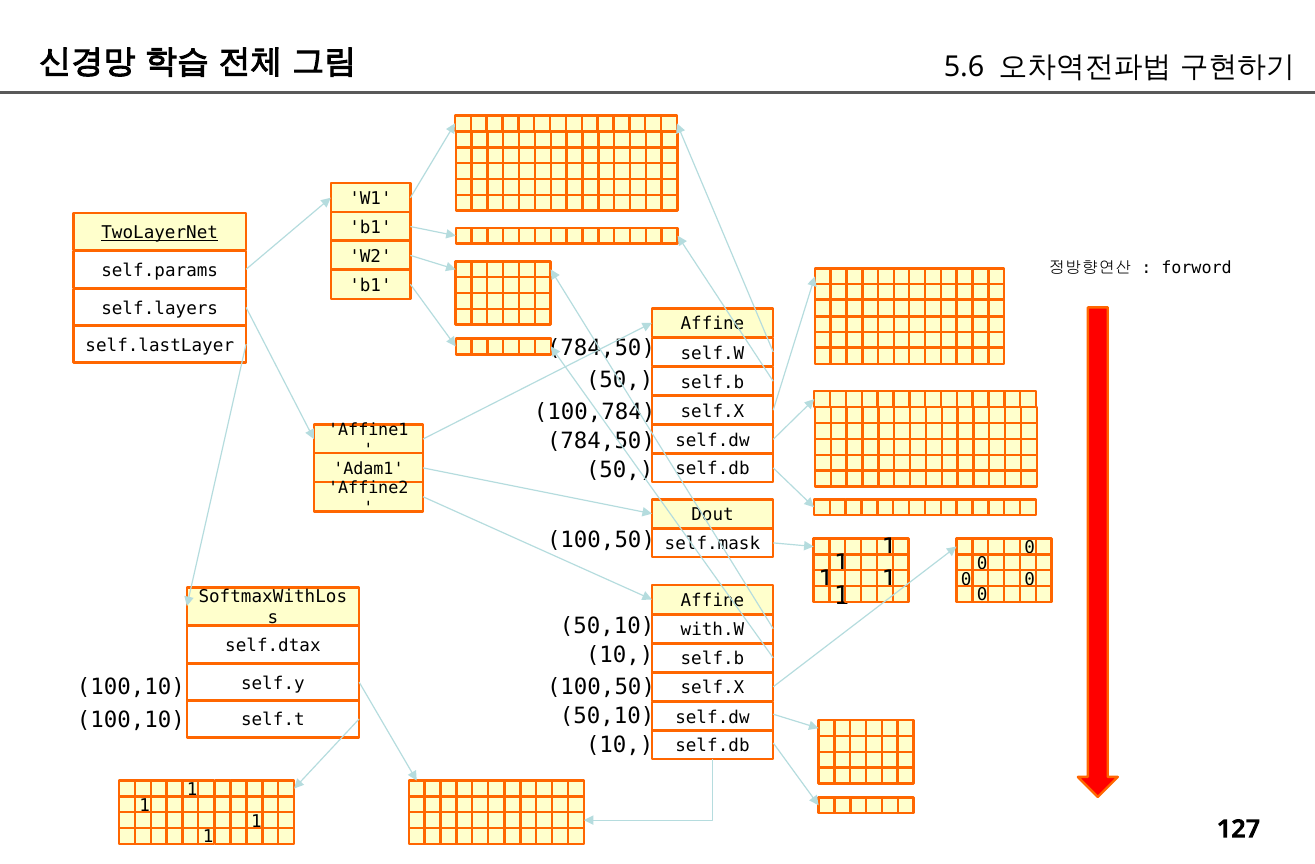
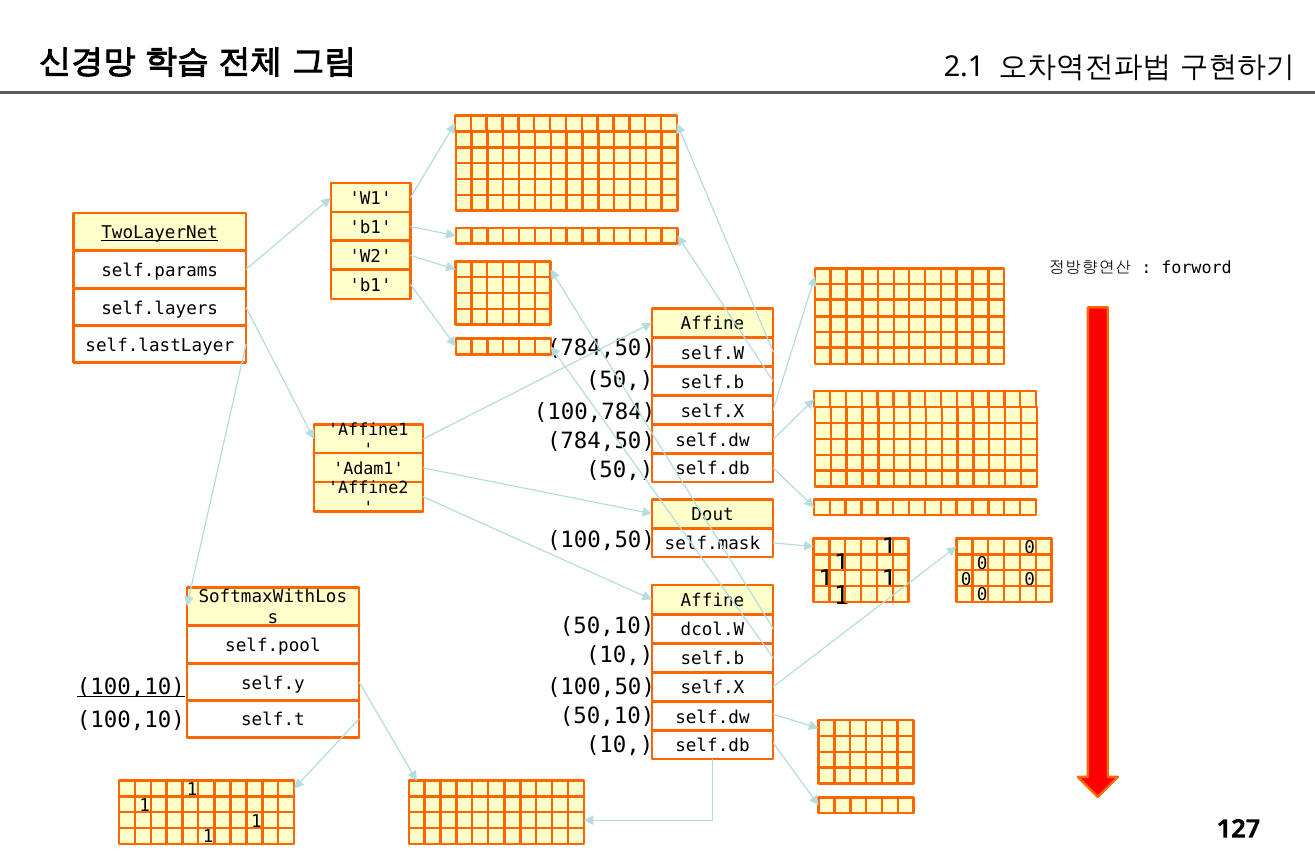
5.6: 5.6 -> 2.1
with.W: with.W -> dcol.W
self.dtax: self.dtax -> self.pool
100,10 at (131, 687) underline: none -> present
